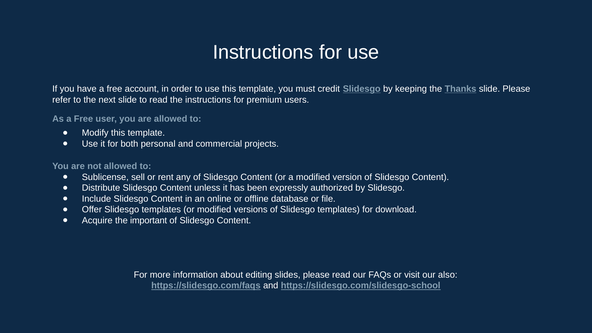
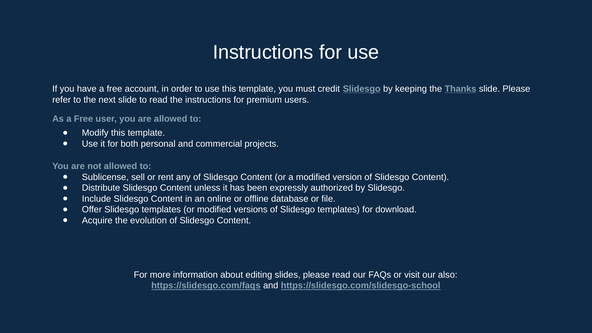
important: important -> evolution
